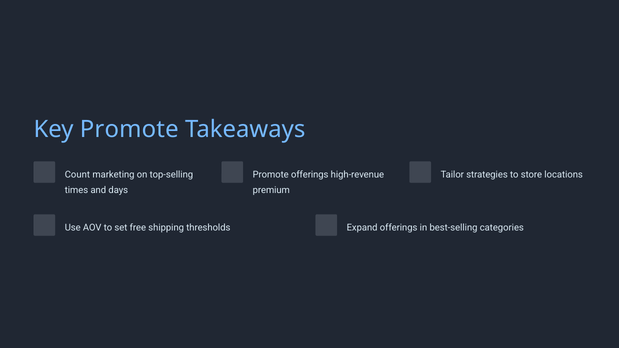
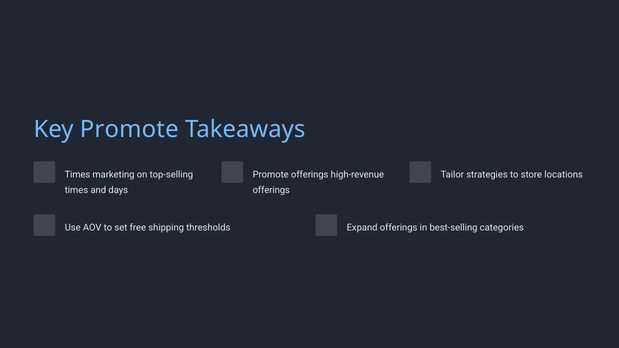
Count at (77, 175): Count -> Times
premium at (271, 190): premium -> offerings
